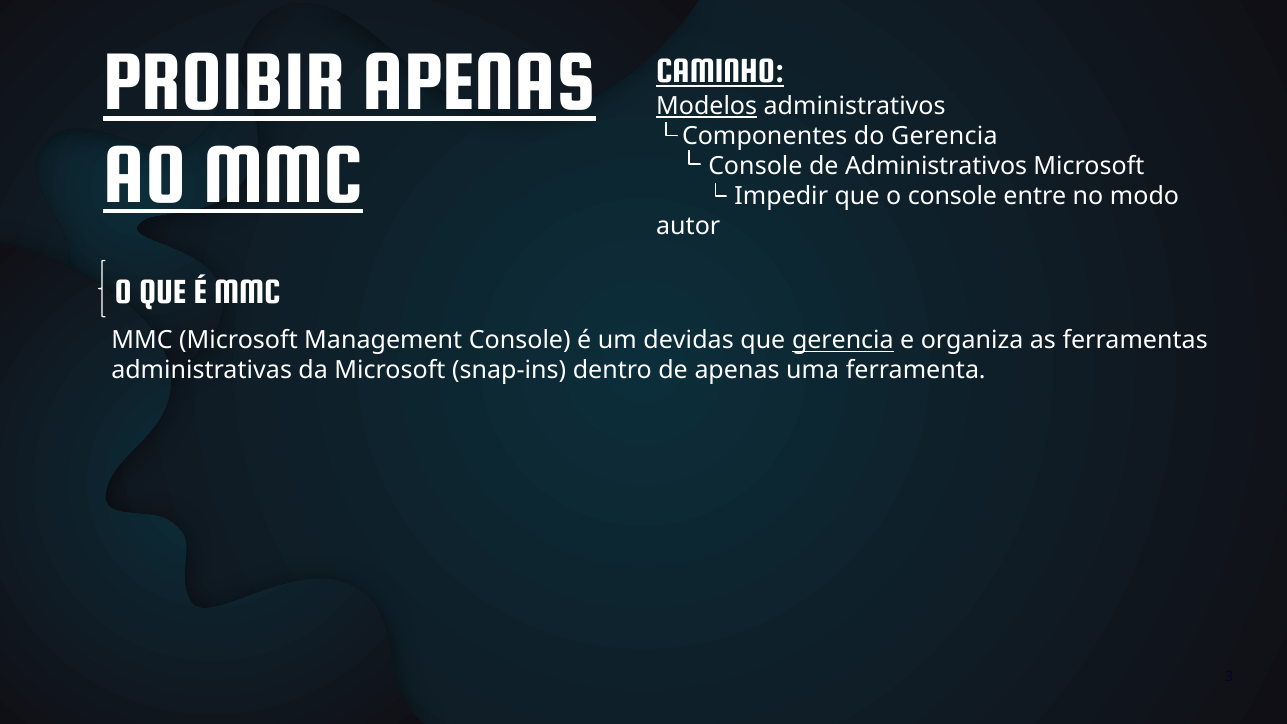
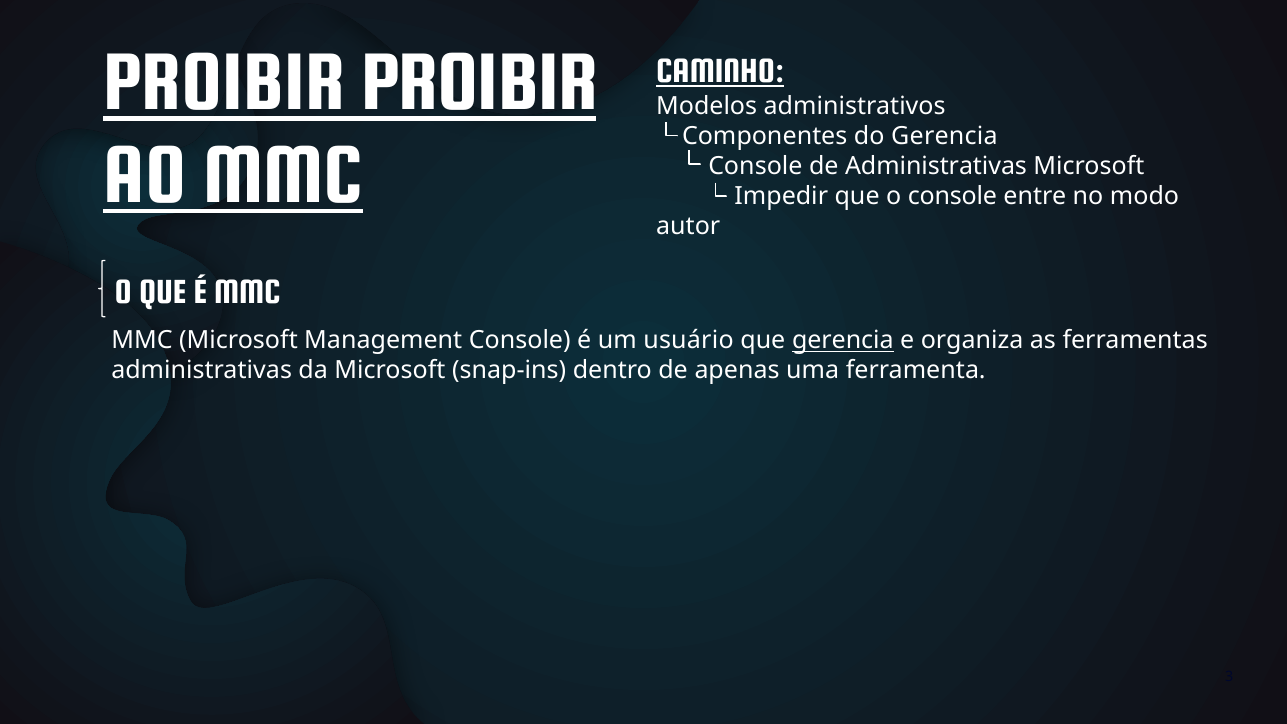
PROIBIR APENAS: APENAS -> PROIBIR
Modelos underline: present -> none
de Administrativos: Administrativos -> Administrativas
devidas: devidas -> usuário
